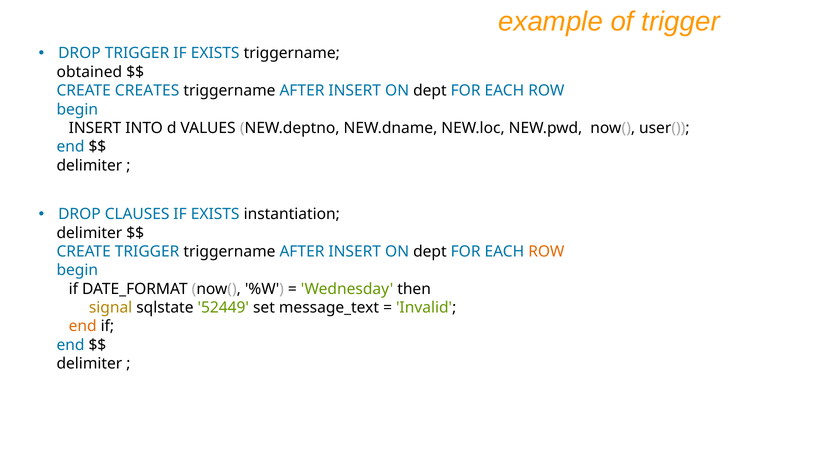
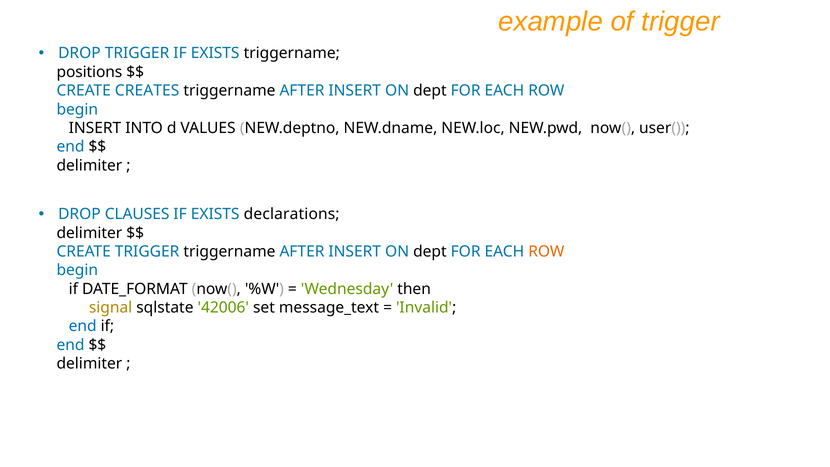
obtained: obtained -> positions
instantiation: instantiation -> declarations
52449: 52449 -> 42006
end at (83, 326) colour: orange -> blue
